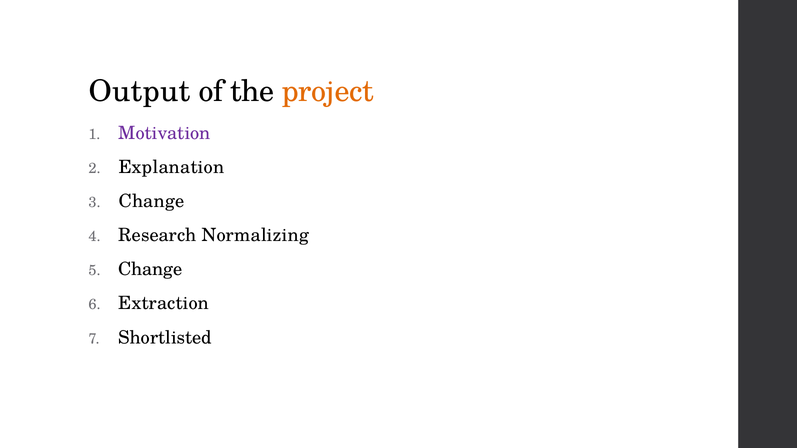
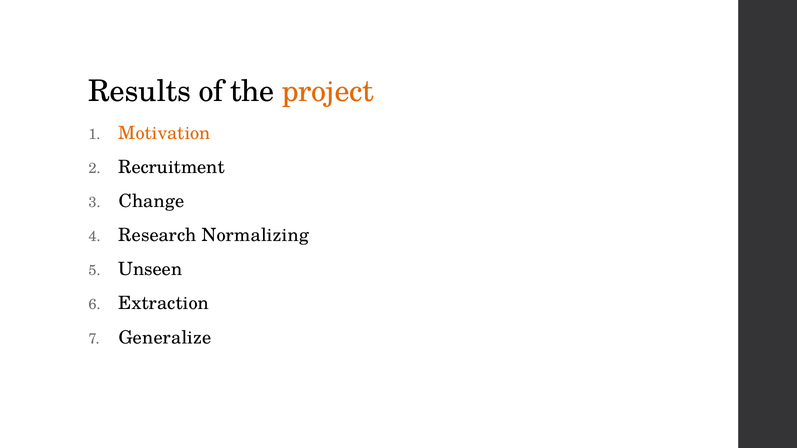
Output: Output -> Results
Motivation colour: purple -> orange
Explanation: Explanation -> Recruitment
Change at (150, 270): Change -> Unseen
Shortlisted: Shortlisted -> Generalize
